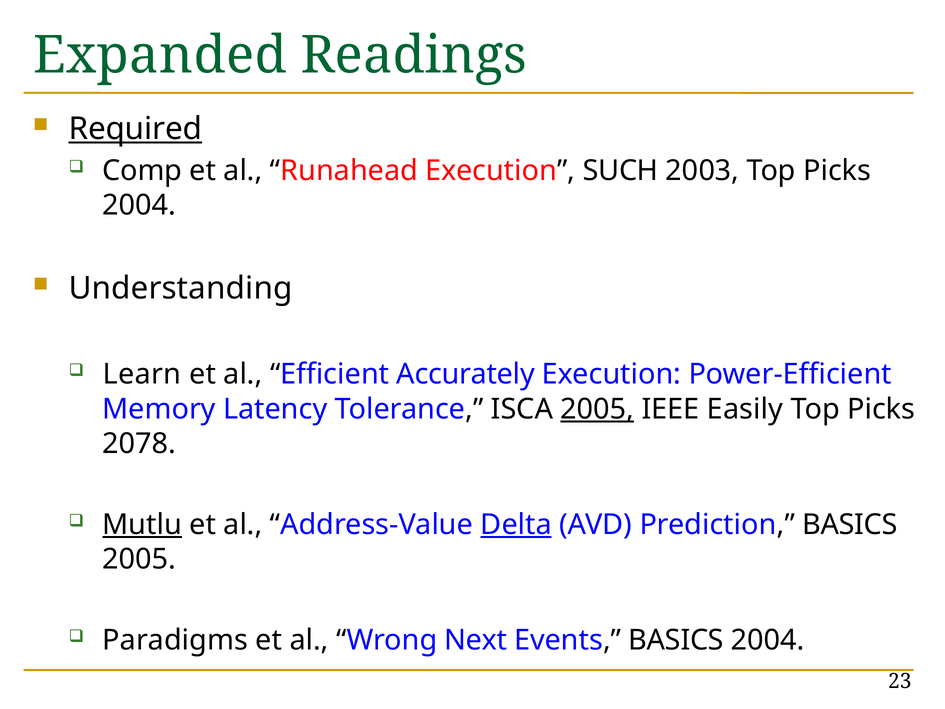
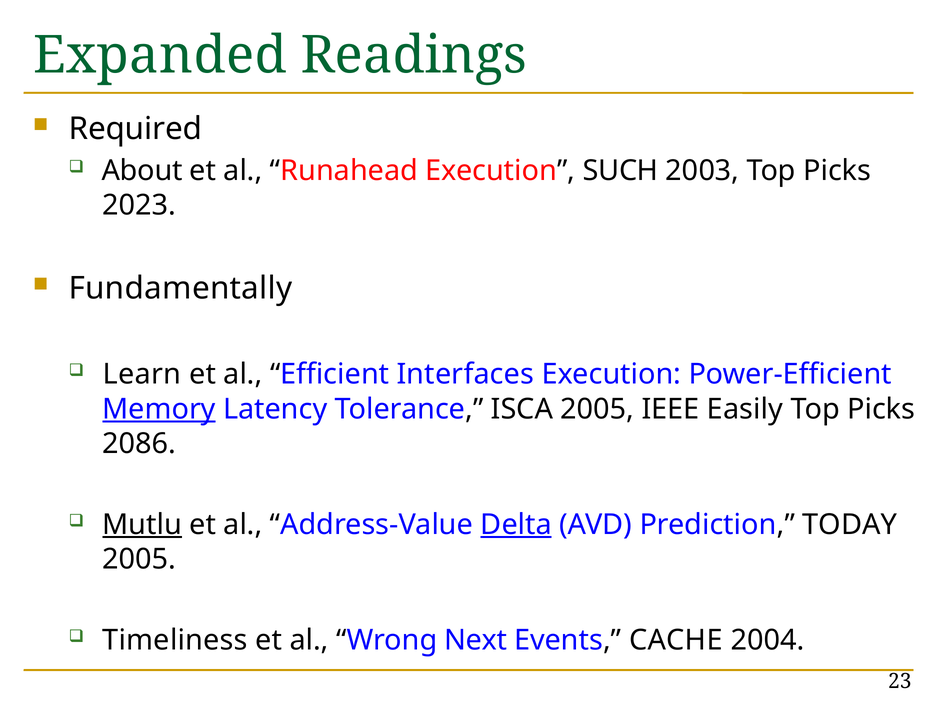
Required underline: present -> none
Comp: Comp -> About
2004 at (139, 205): 2004 -> 2023
Understanding: Understanding -> Fundamentally
Accurately: Accurately -> Interfaces
Memory underline: none -> present
2005 at (597, 409) underline: present -> none
2078: 2078 -> 2086
Prediction BASICS: BASICS -> TODAY
Paradigms: Paradigms -> Timeliness
Events BASICS: BASICS -> CACHE
